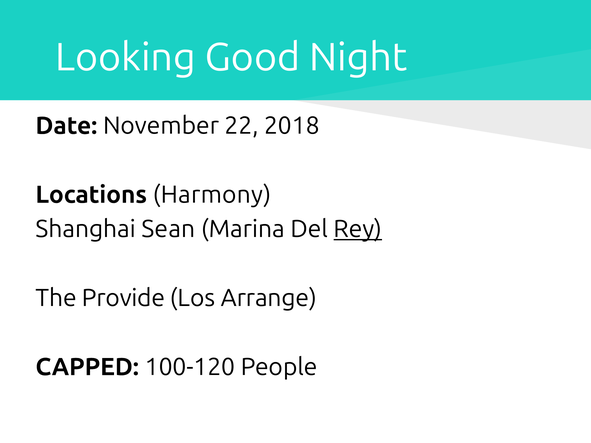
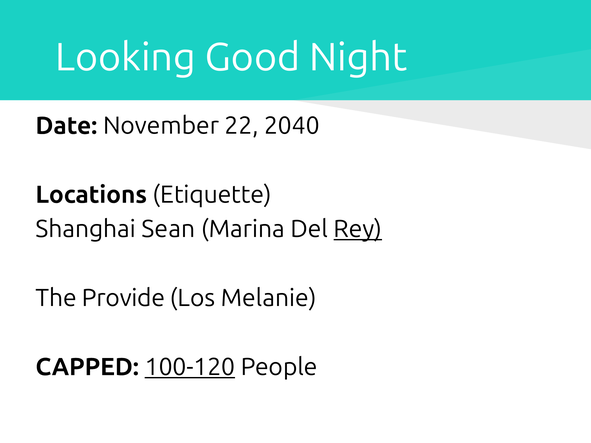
2018: 2018 -> 2040
Harmony: Harmony -> Etiquette
Arrange: Arrange -> Melanie
100-120 underline: none -> present
